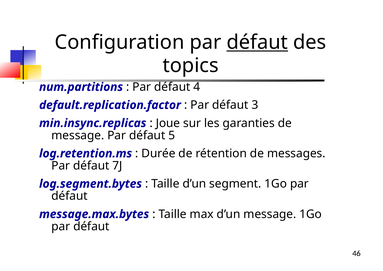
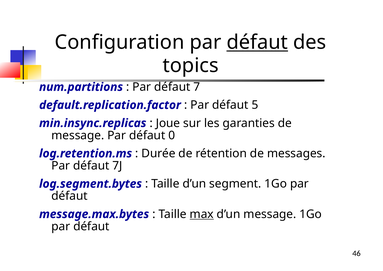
4: 4 -> 7
3: 3 -> 5
5: 5 -> 0
max underline: none -> present
